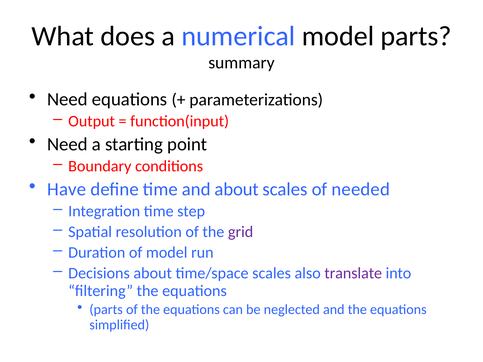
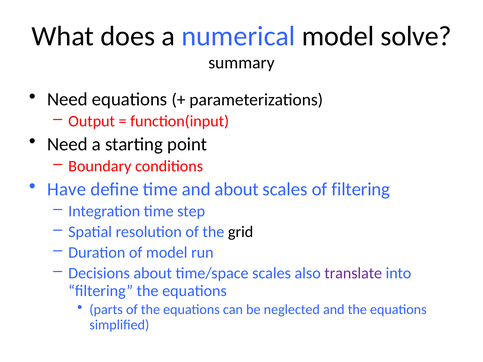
model parts: parts -> solve
of needed: needed -> filtering
grid colour: purple -> black
